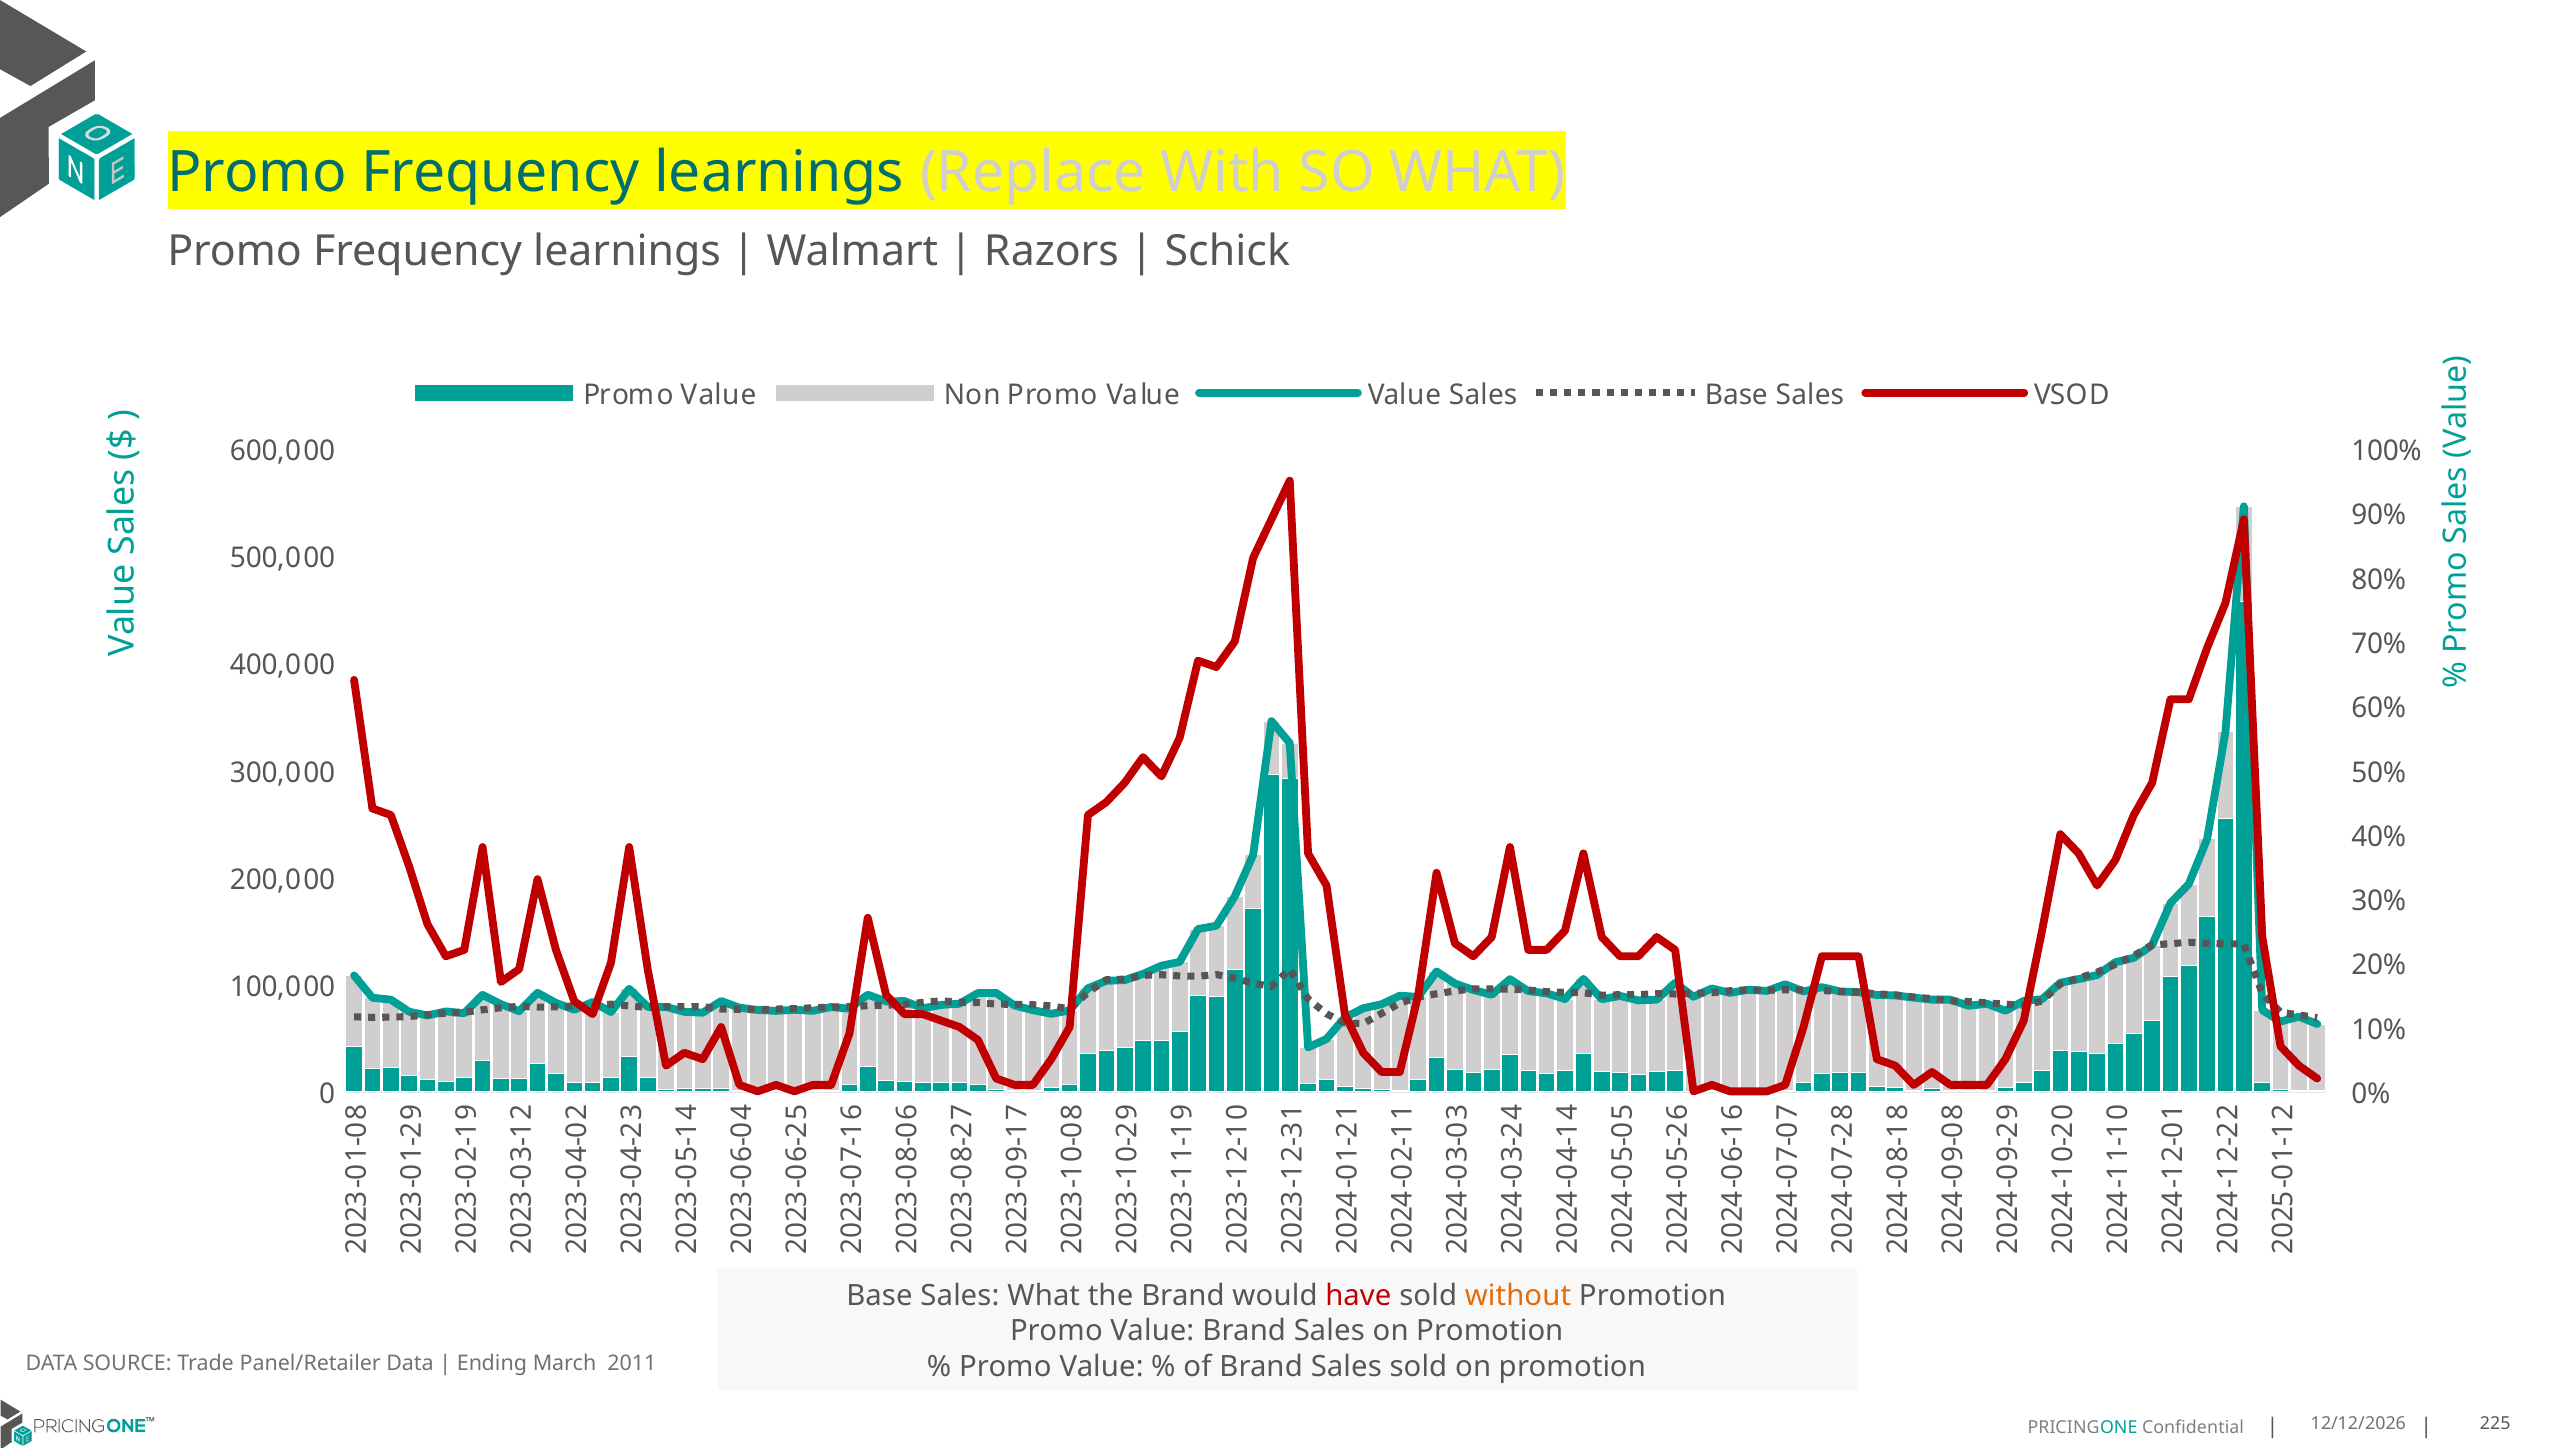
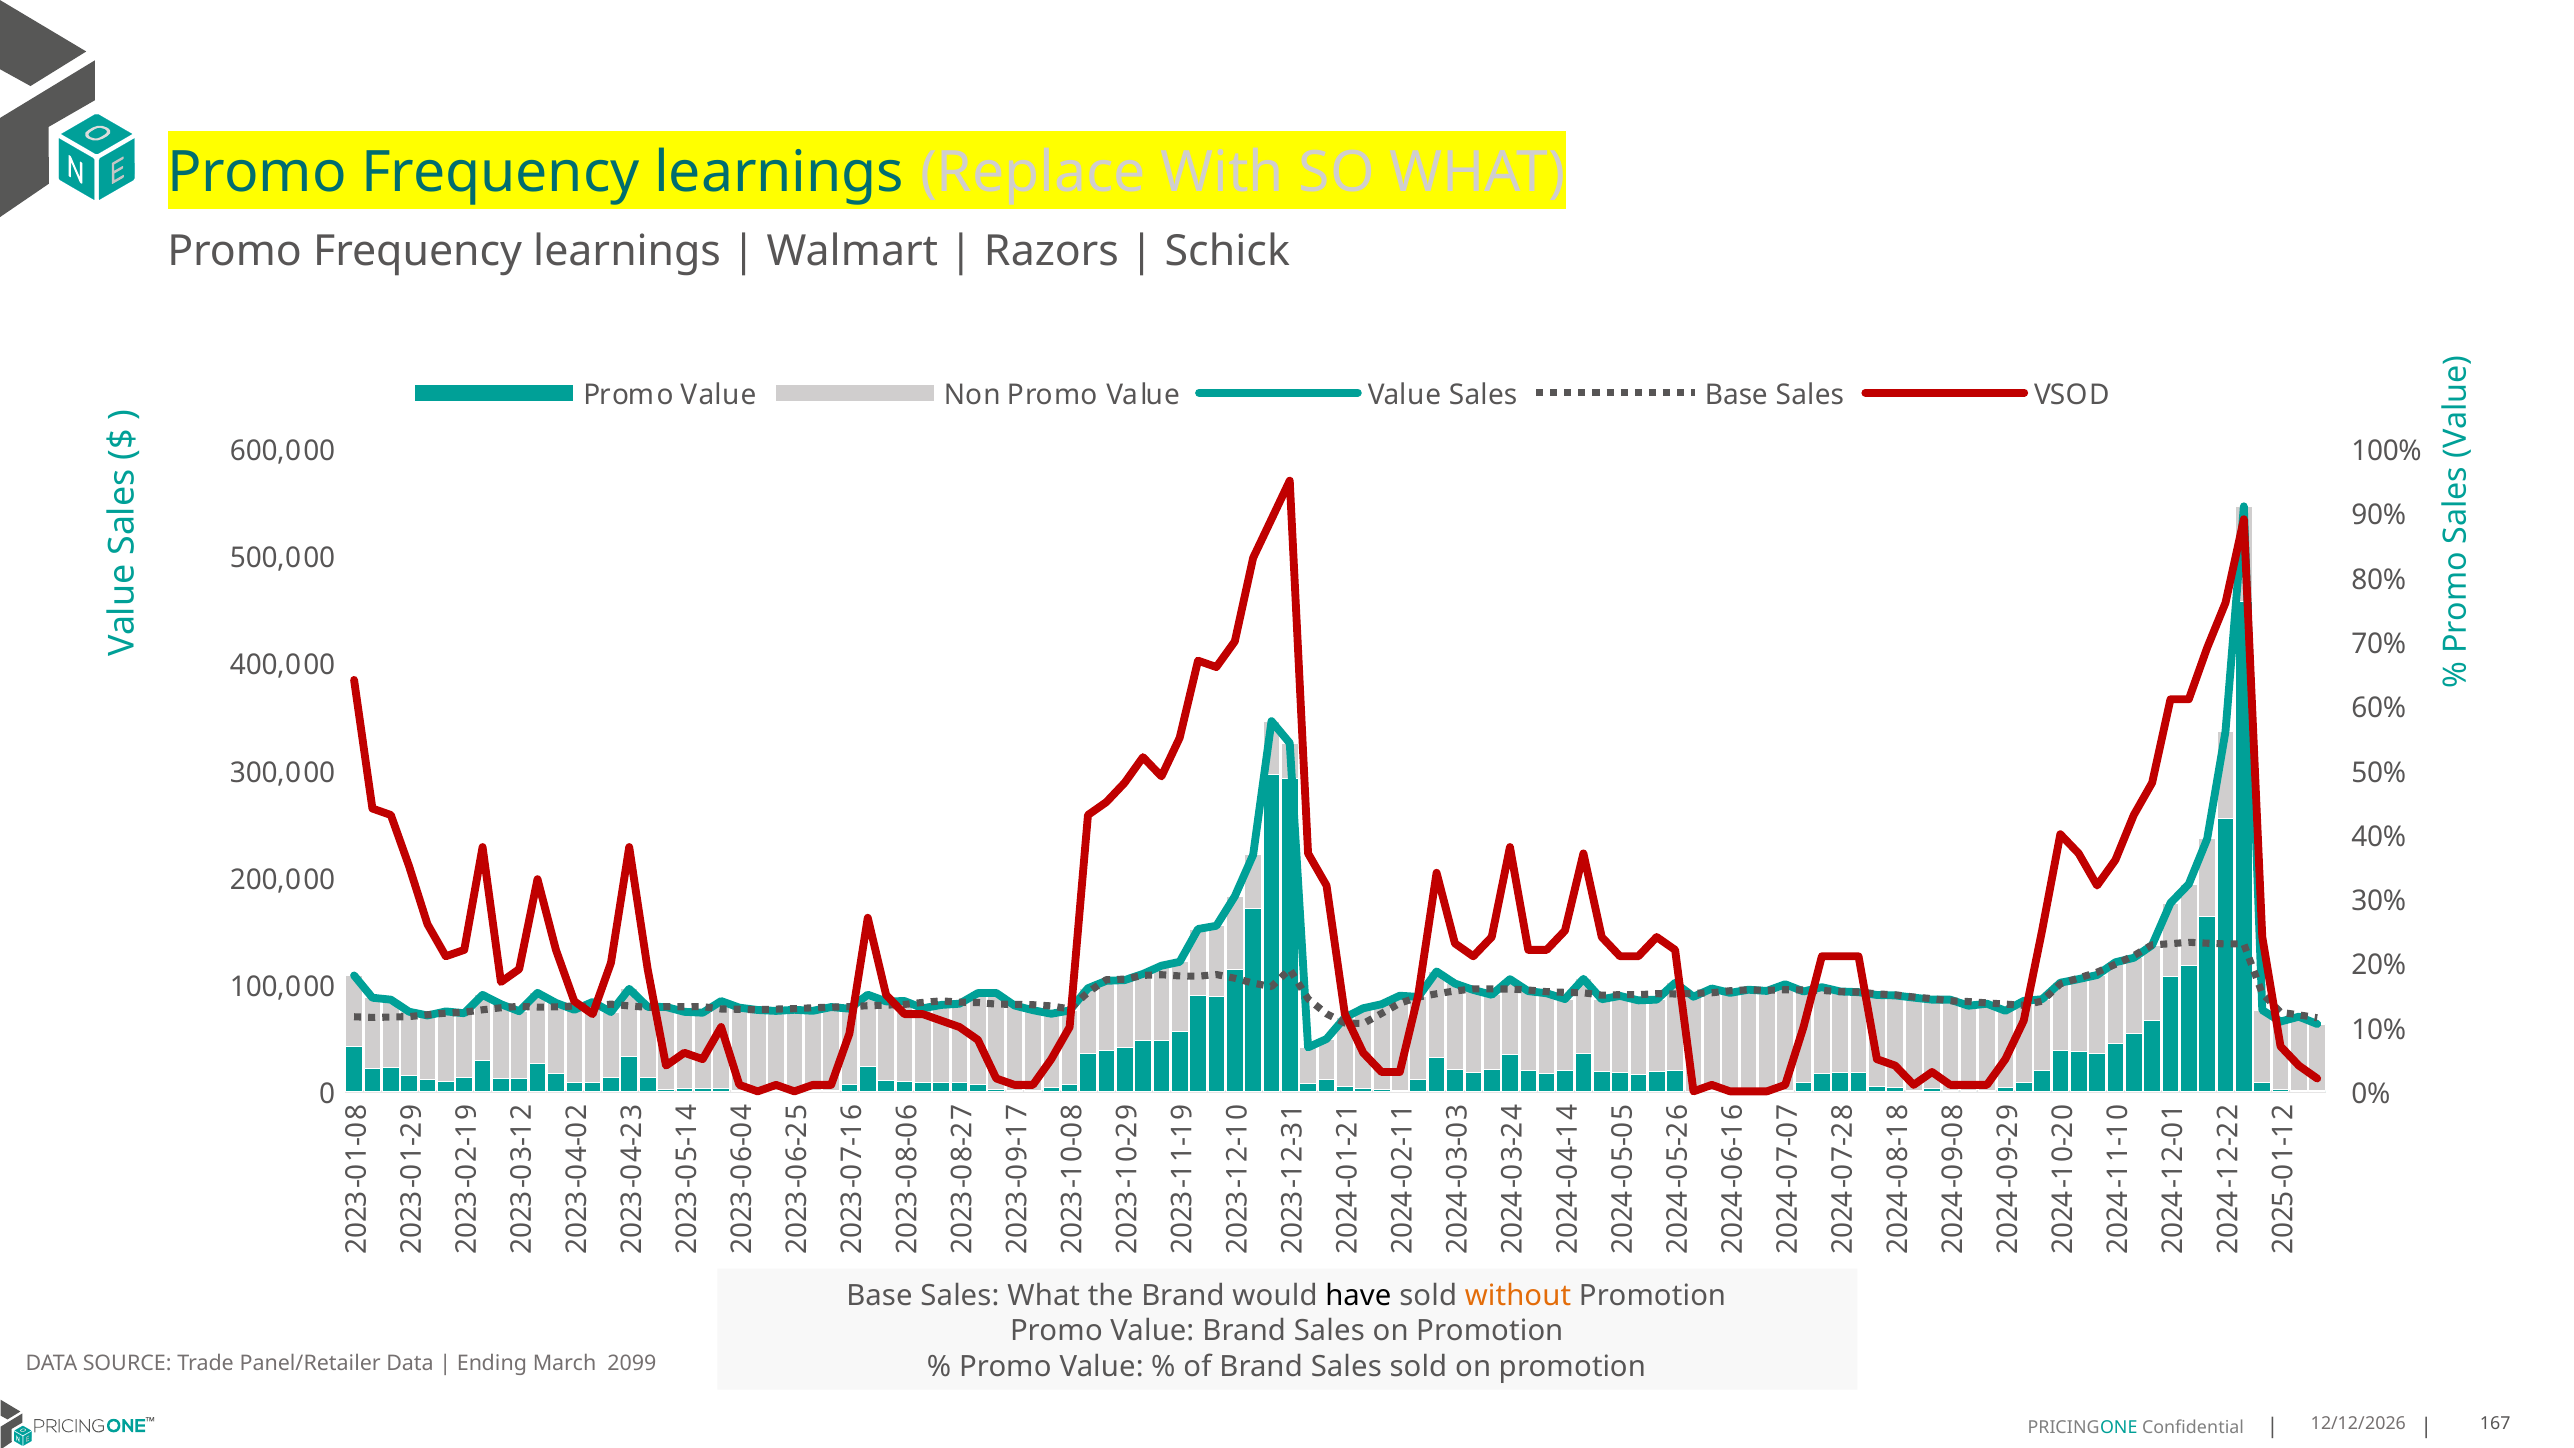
have colour: red -> black
2011: 2011 -> 2099
225: 225 -> 167
